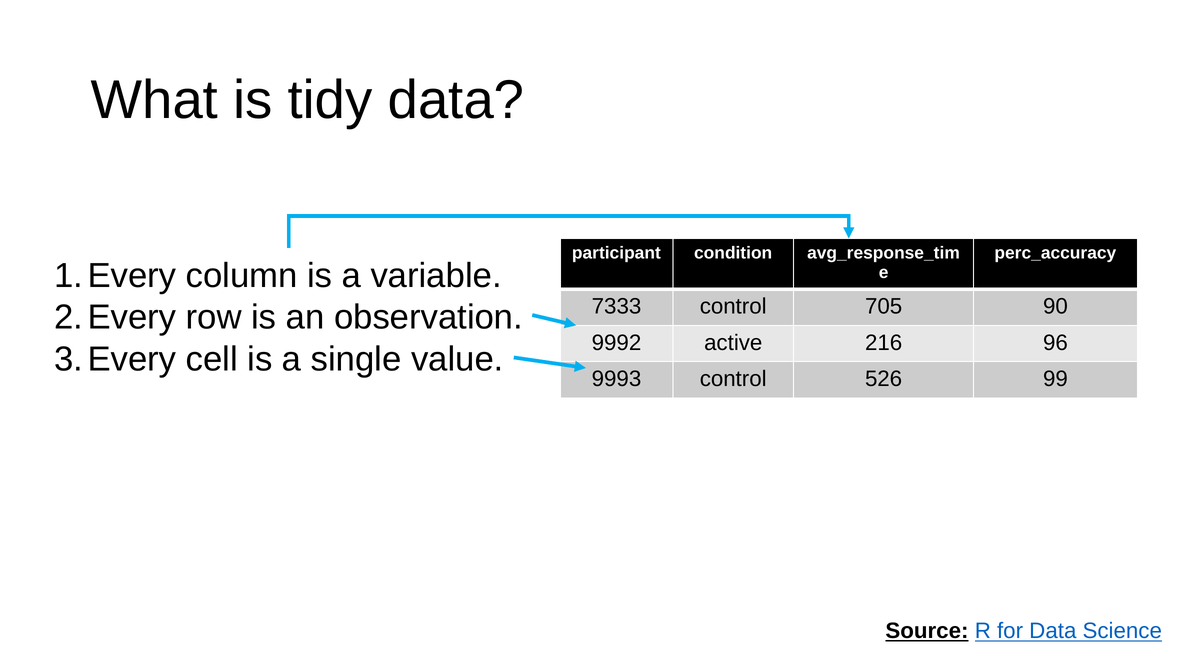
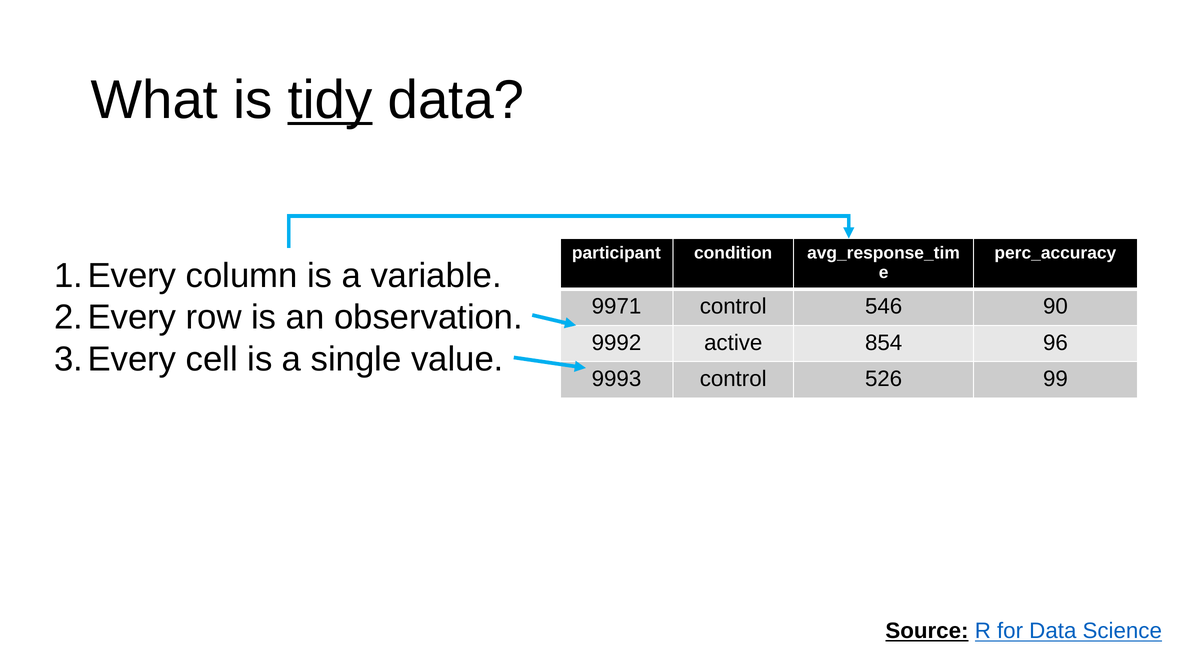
tidy underline: none -> present
7333: 7333 -> 9971
705: 705 -> 546
216: 216 -> 854
